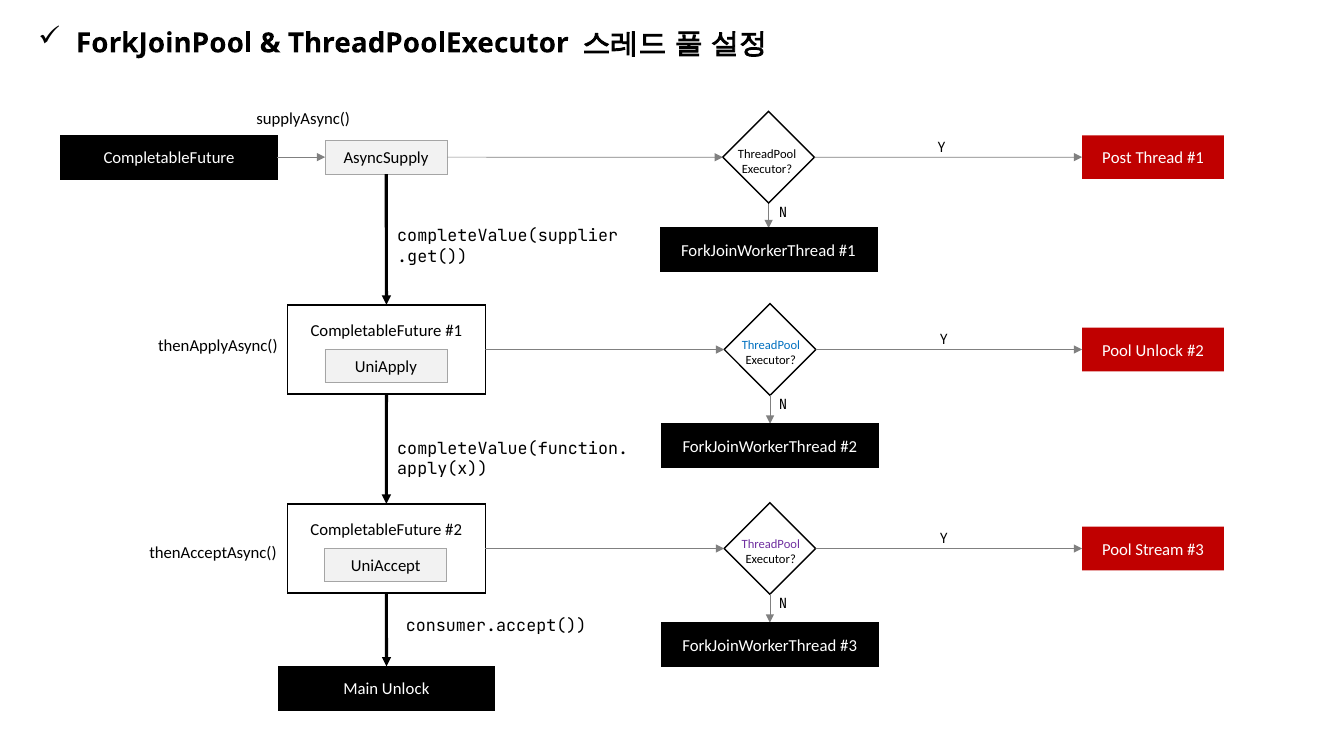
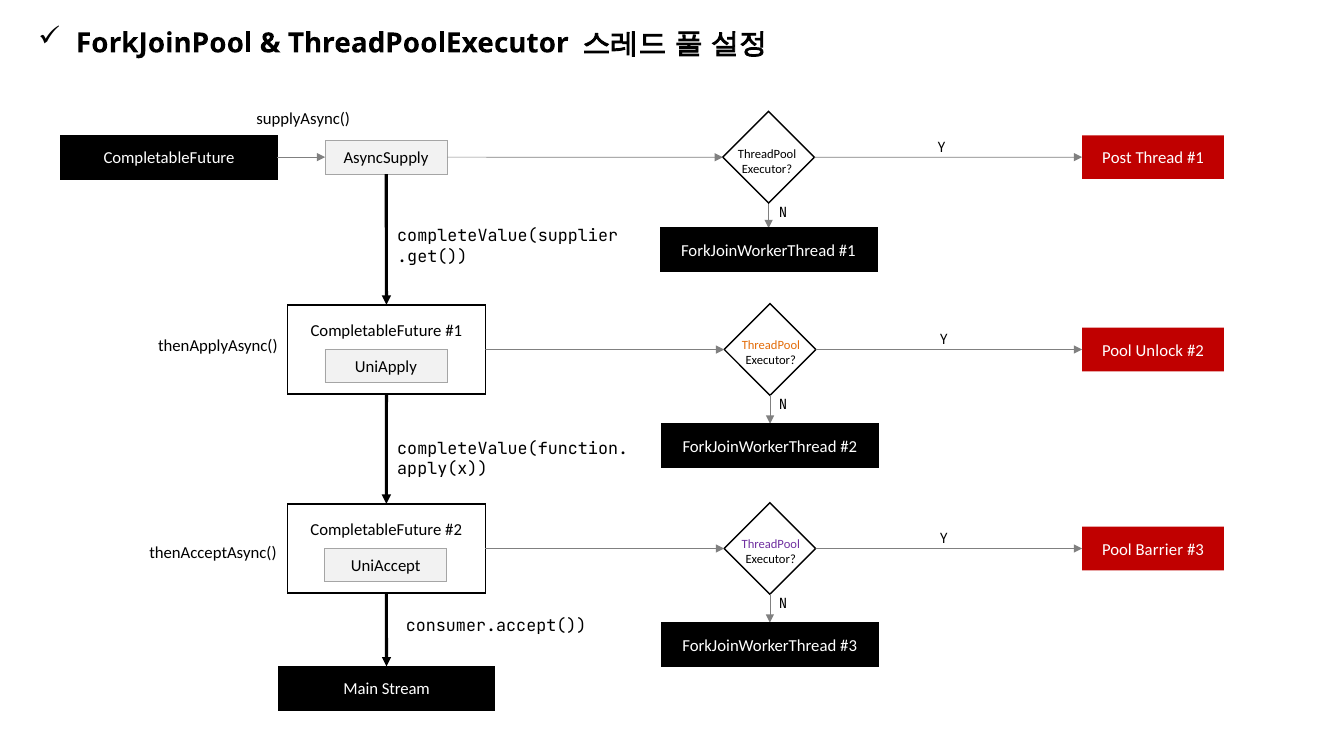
ThreadPool at (771, 345) colour: blue -> orange
Stream: Stream -> Barrier
Main Unlock: Unlock -> Stream
